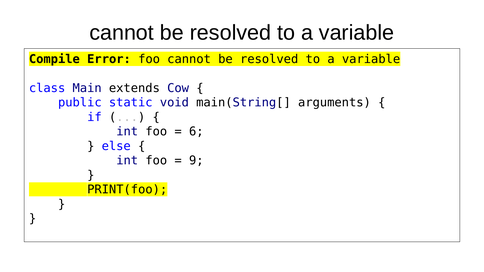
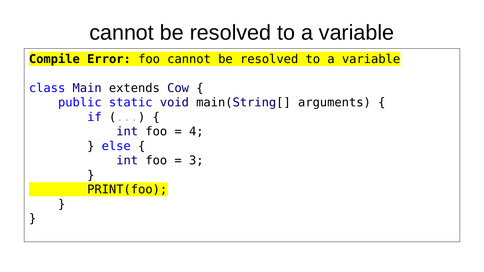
6: 6 -> 4
9: 9 -> 3
